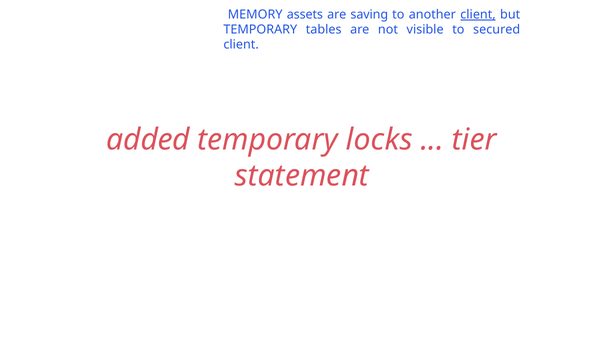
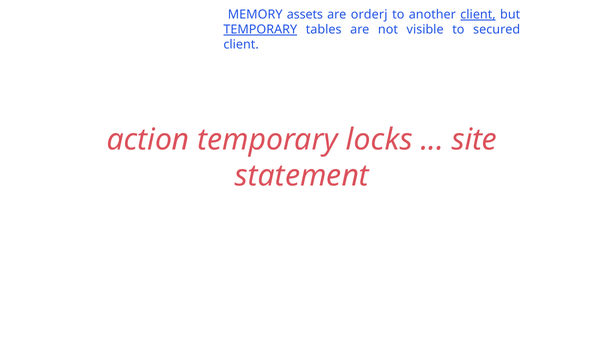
saving: saving -> orderj
TEMPORARY at (260, 30) underline: none -> present
added: added -> action
tier: tier -> site
